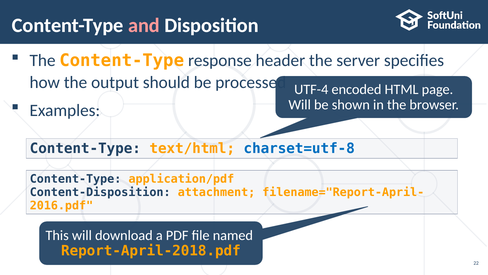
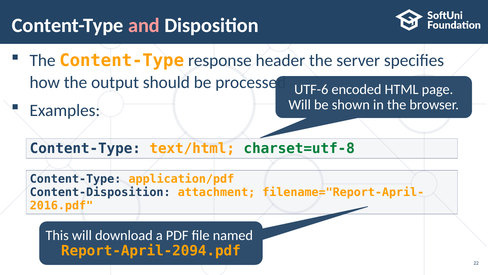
UTF-4: UTF-4 -> UTF-6
charset=utf-8 colour: blue -> green
Report-April-2018.pdf: Report-April-2018.pdf -> Report-April-2094.pdf
